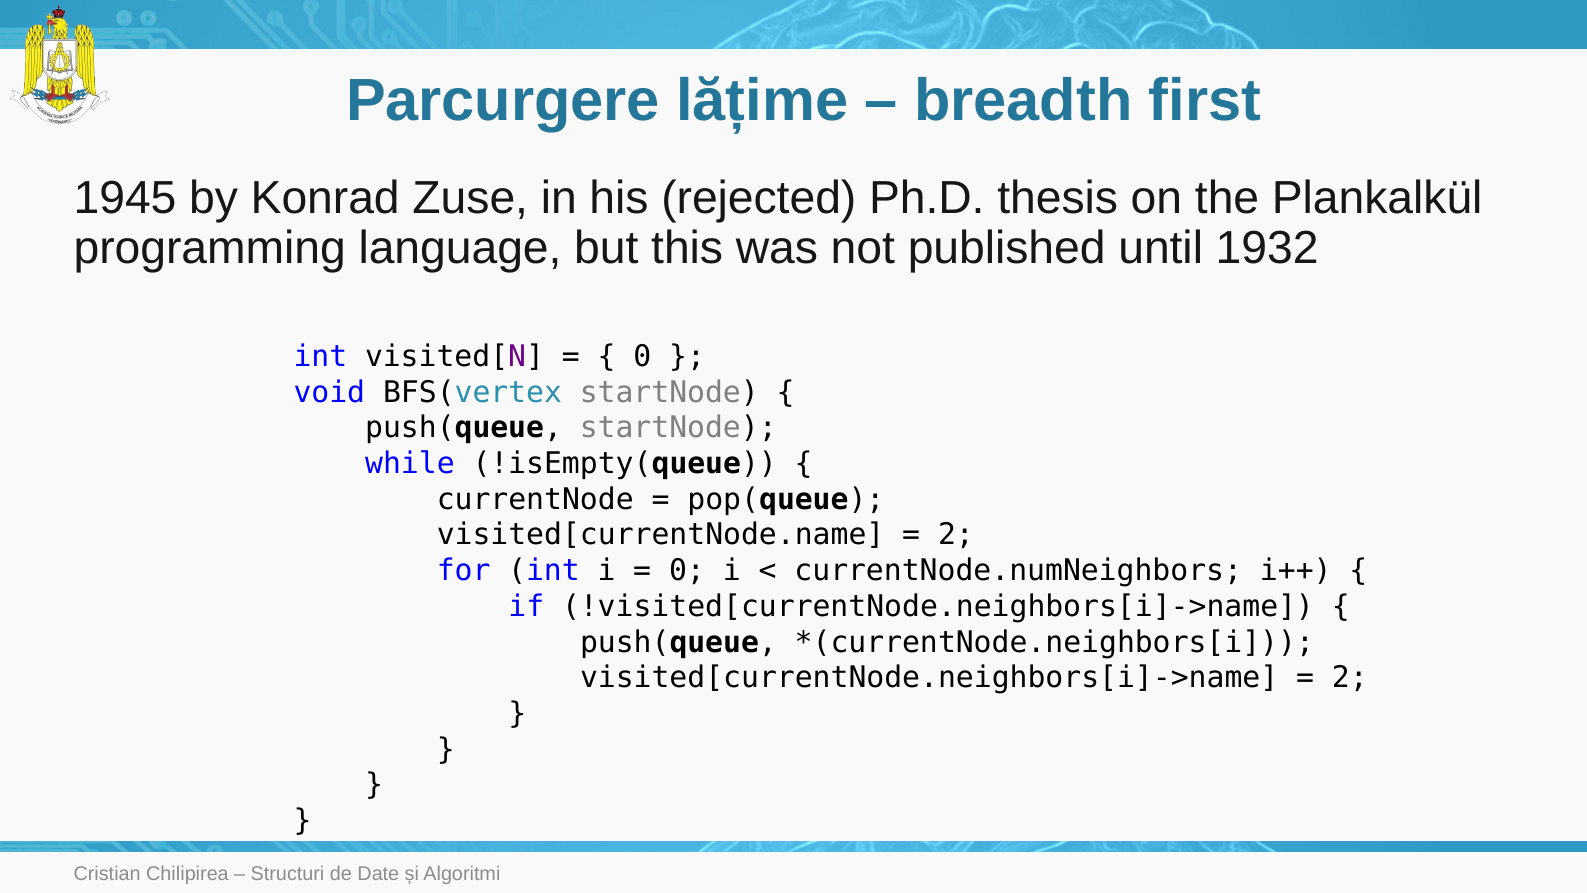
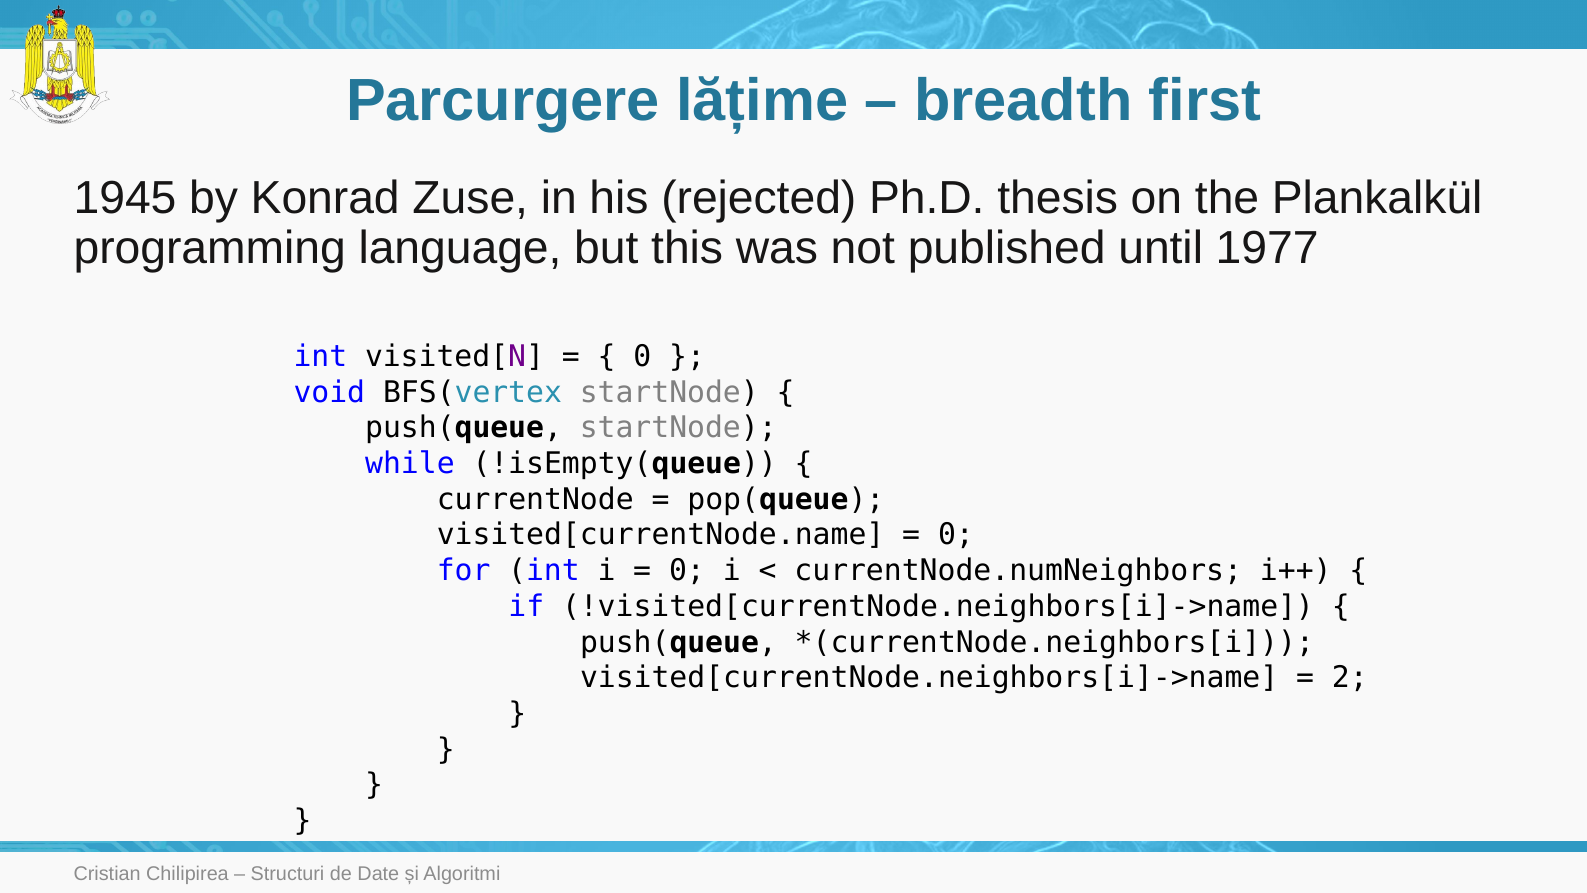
1932: 1932 -> 1977
2 at (956, 535): 2 -> 0
